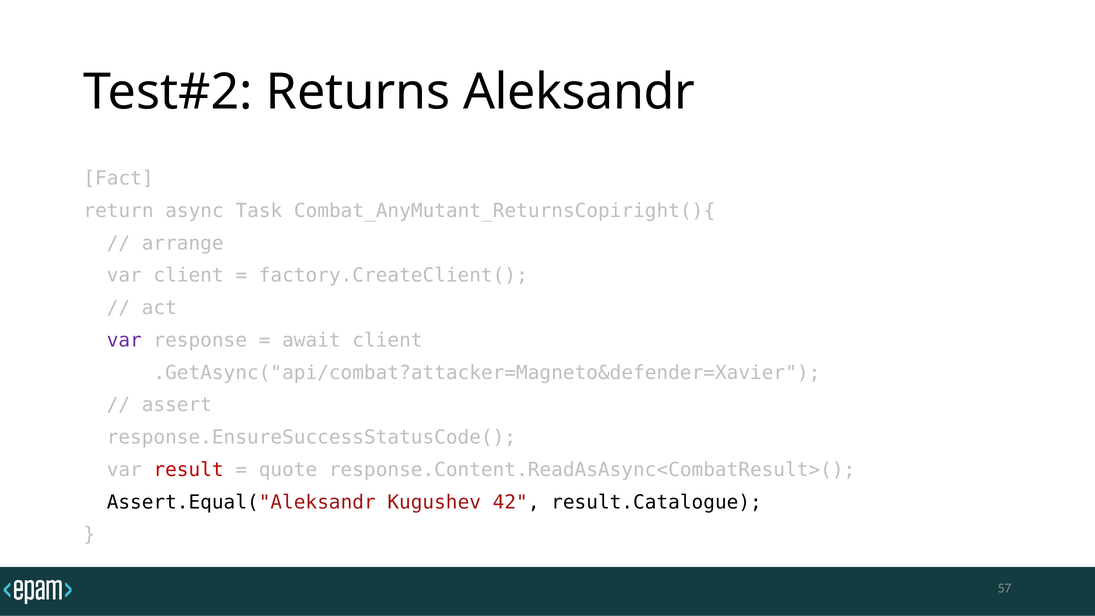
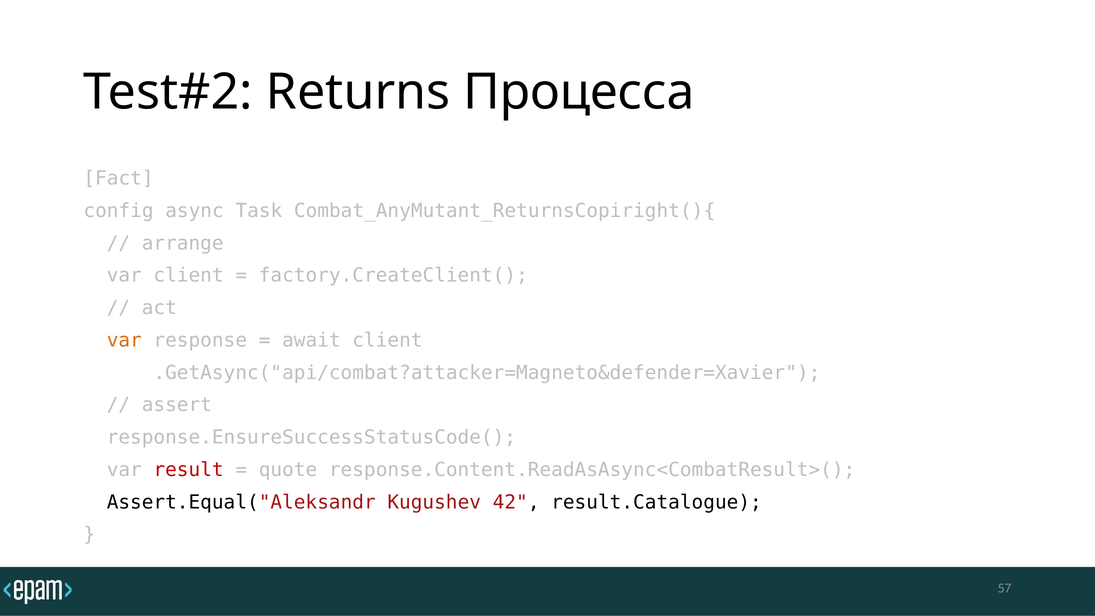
Aleksandr: Aleksandr -> Процесса
return: return -> config
var at (124, 340) colour: purple -> orange
